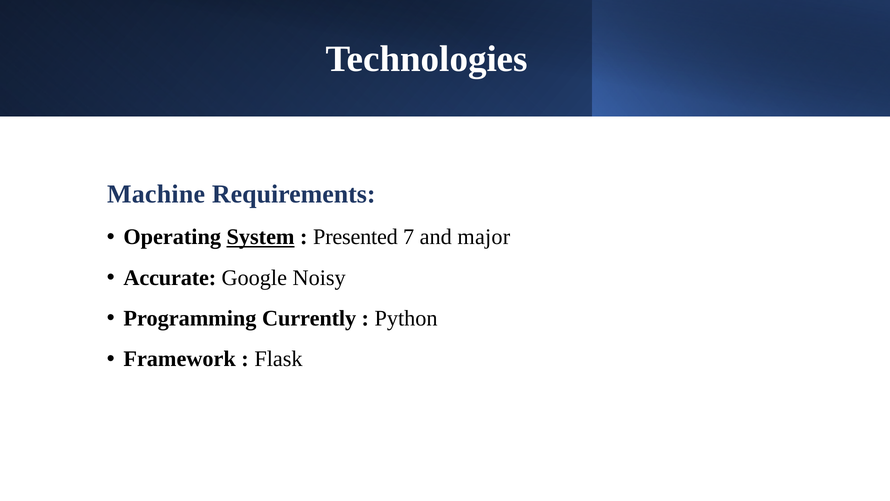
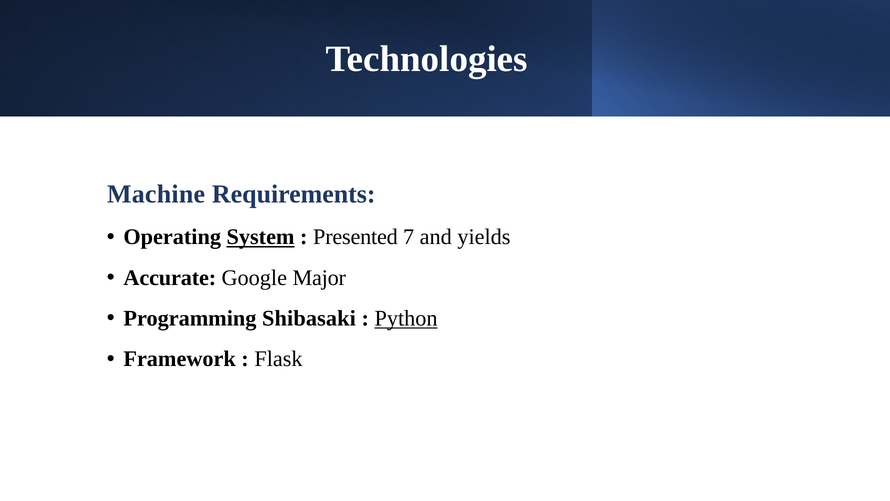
major: major -> yields
Noisy: Noisy -> Major
Currently: Currently -> Shibasaki
Python underline: none -> present
